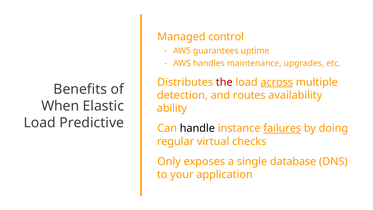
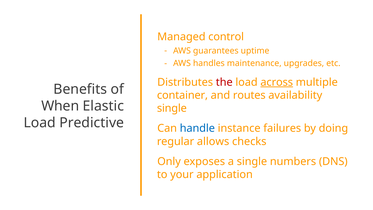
detection: detection -> container
ability at (172, 108): ability -> single
handle colour: black -> blue
failures underline: present -> none
virtual: virtual -> allows
database: database -> numbers
